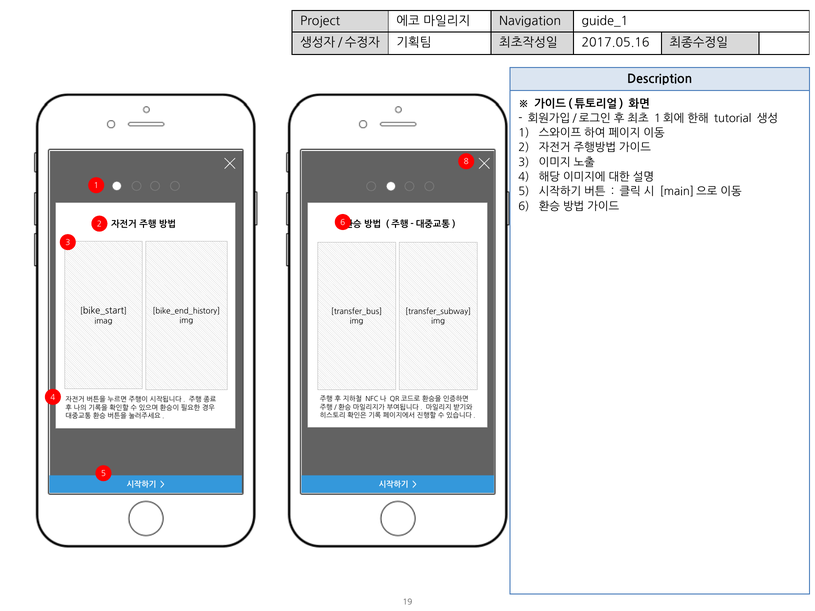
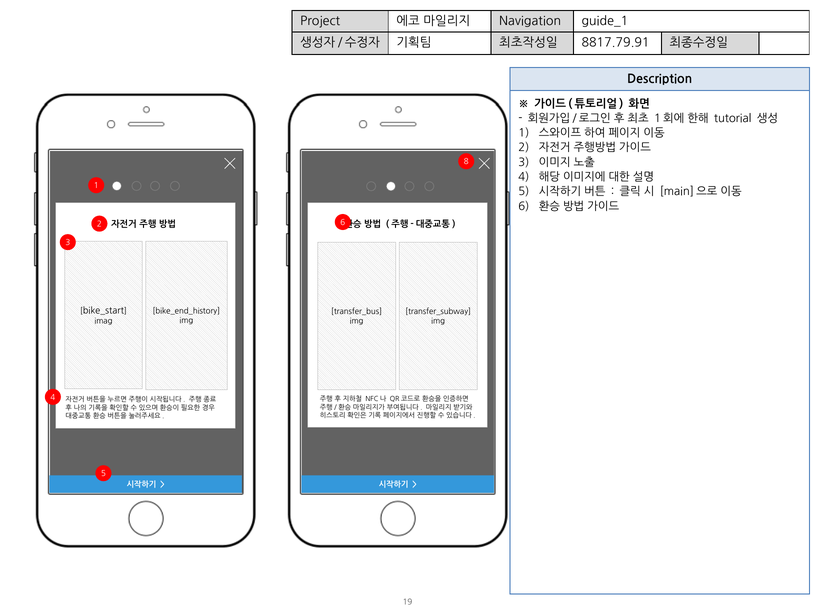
2017.05.16: 2017.05.16 -> 8817.79.91
